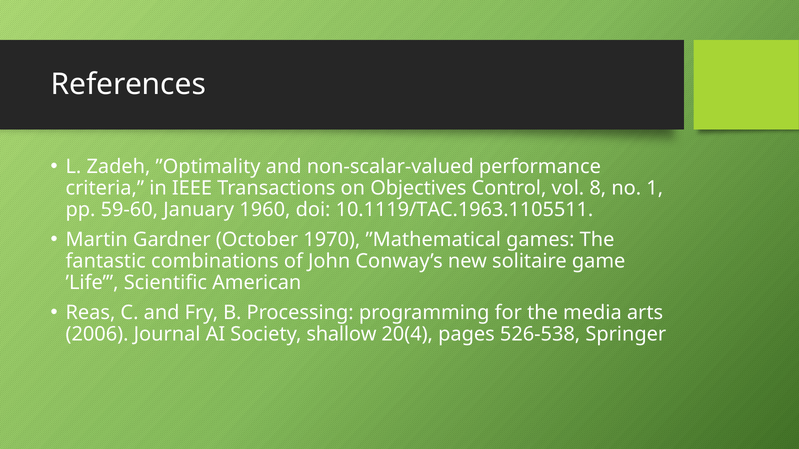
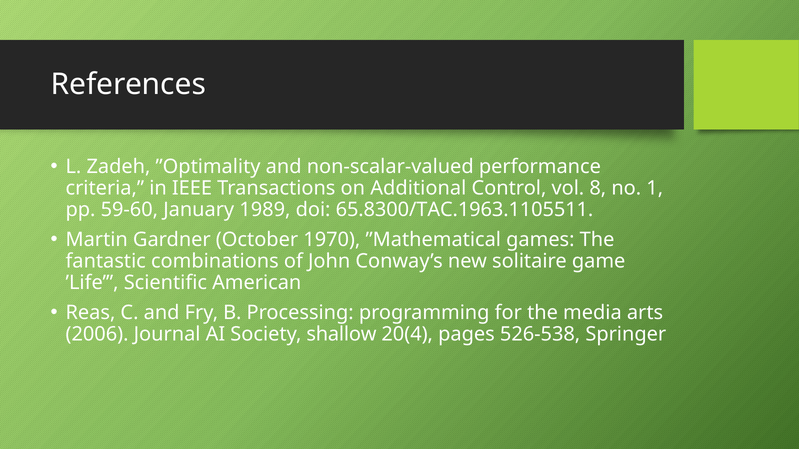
Objectives: Objectives -> Additional
1960: 1960 -> 1989
10.1119/TAC.1963.1105511: 10.1119/TAC.1963.1105511 -> 65.8300/TAC.1963.1105511
